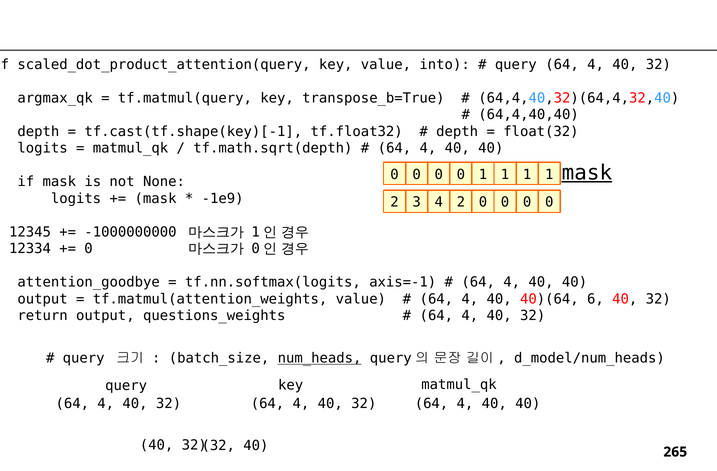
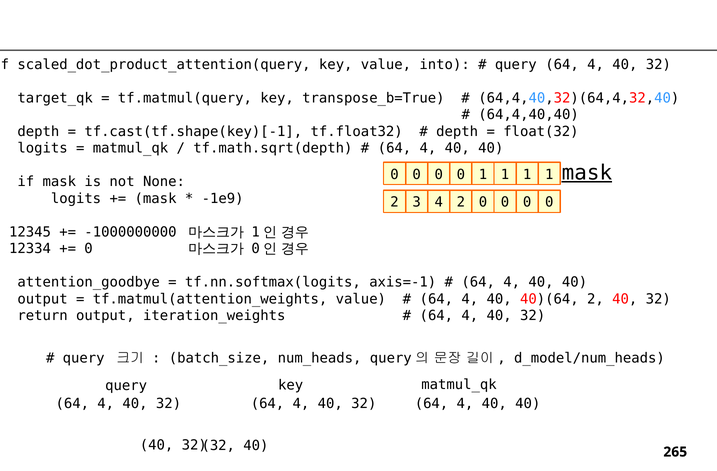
argmax_qk: argmax_qk -> target_qk
40)(64 6: 6 -> 2
questions_weights: questions_weights -> iteration_weights
num_heads underline: present -> none
